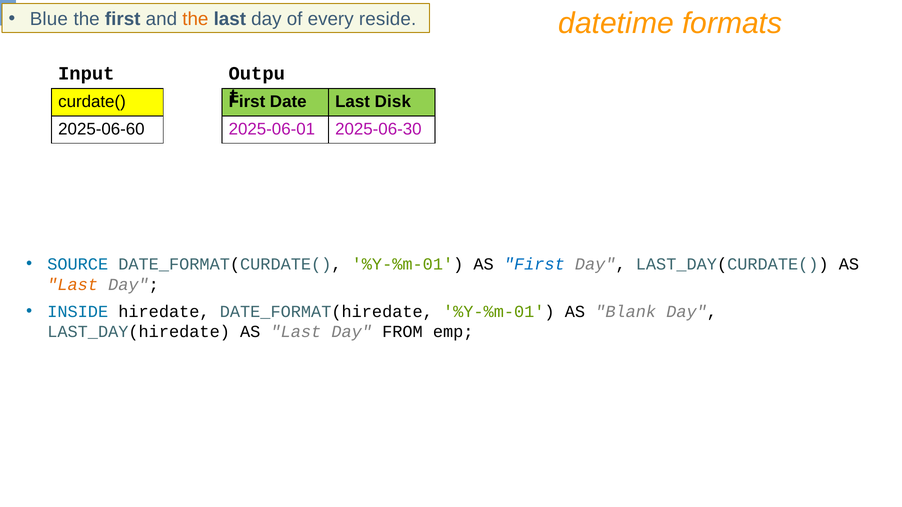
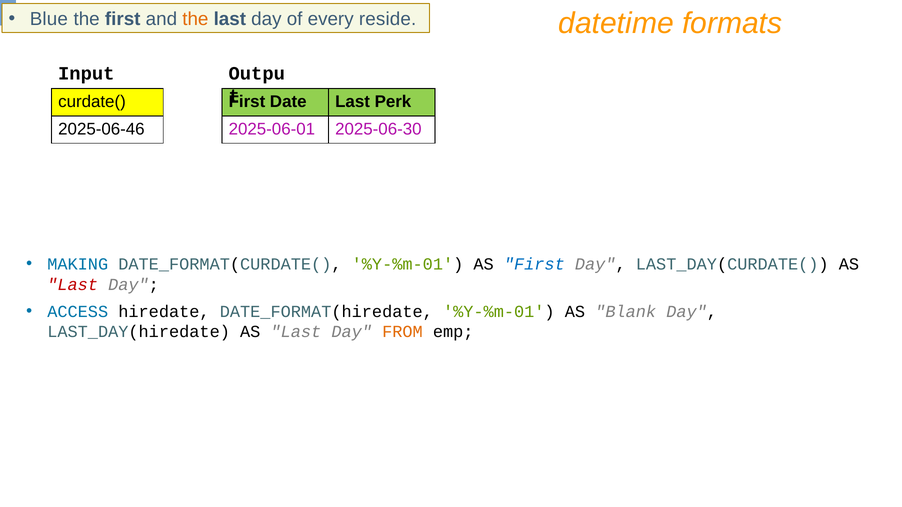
Disk: Disk -> Perk
2025-06-60: 2025-06-60 -> 2025-06-46
SOURCE: SOURCE -> MAKING
Last at (73, 285) colour: orange -> red
INSIDE: INSIDE -> ACCESS
FROM colour: black -> orange
